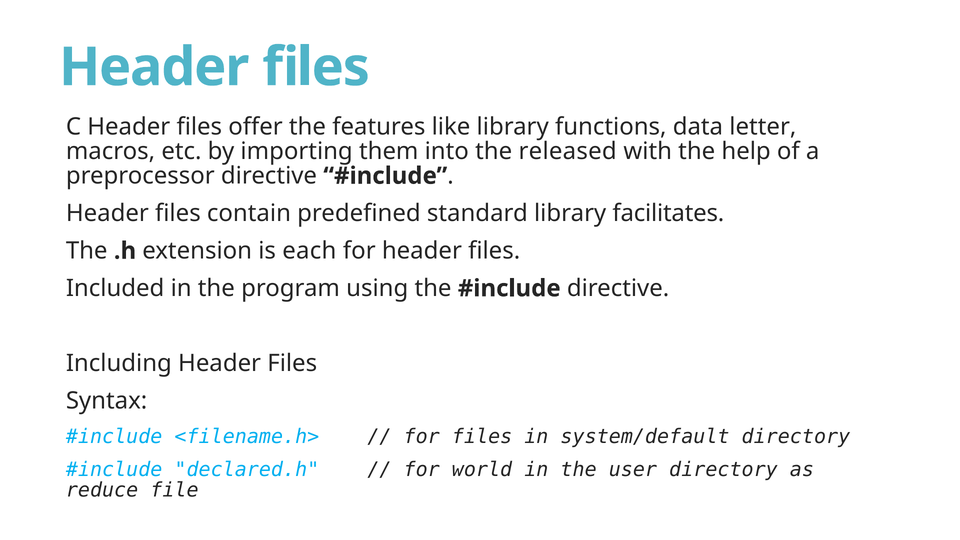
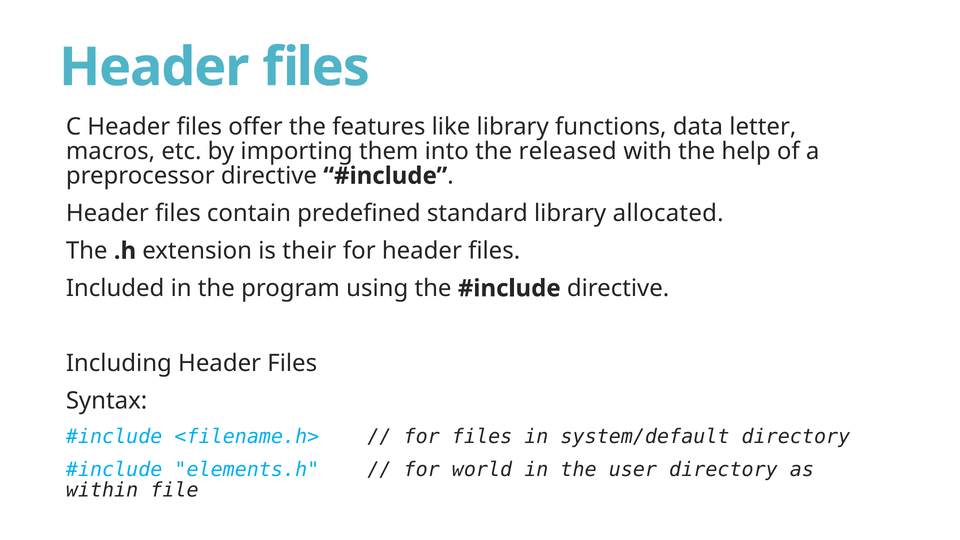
facilitates: facilitates -> allocated
each: each -> their
declared.h: declared.h -> elements.h
reduce: reduce -> within
